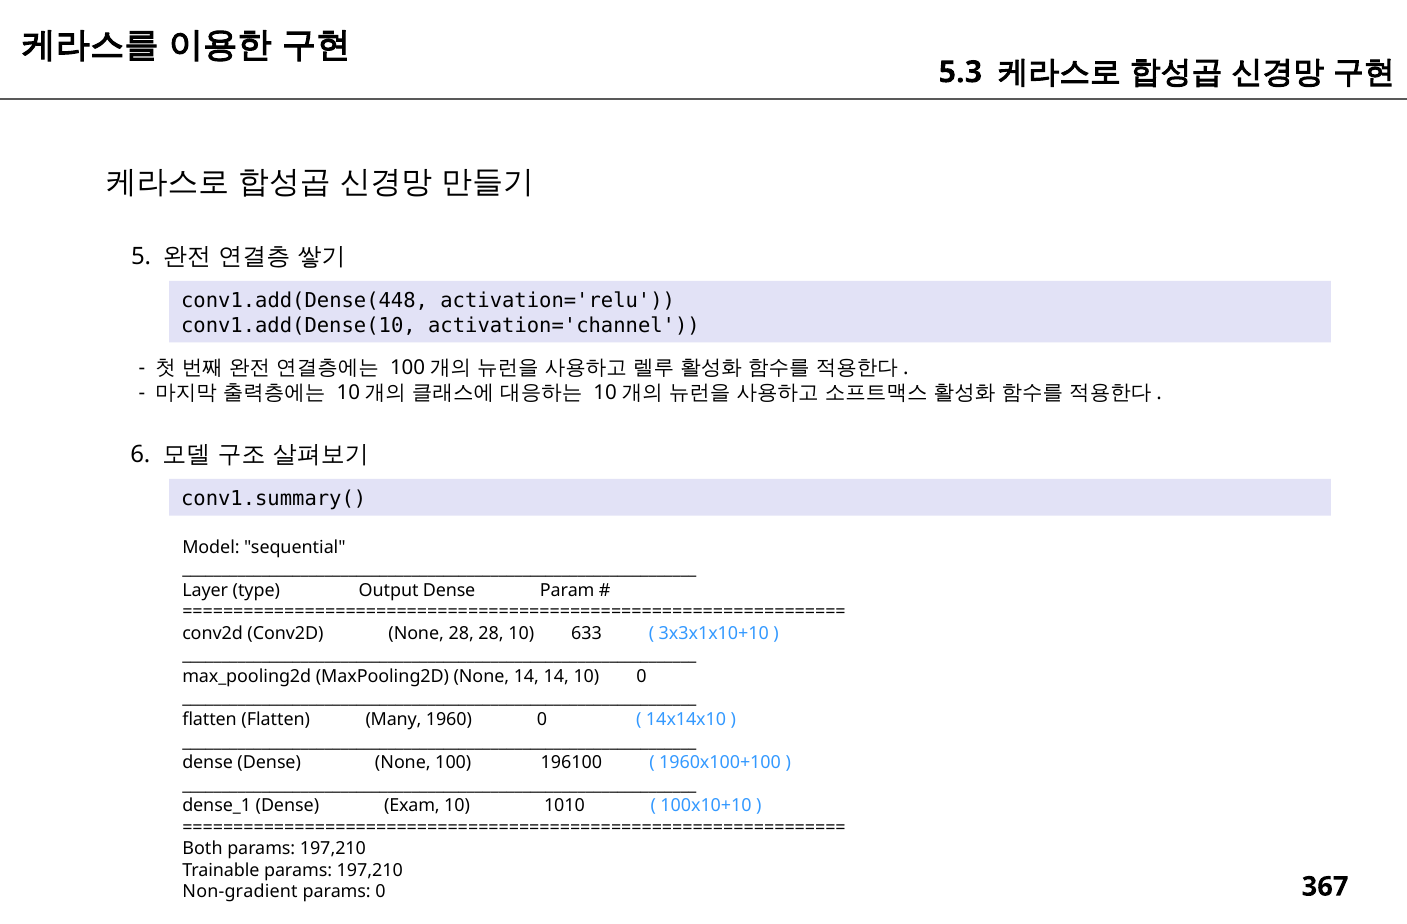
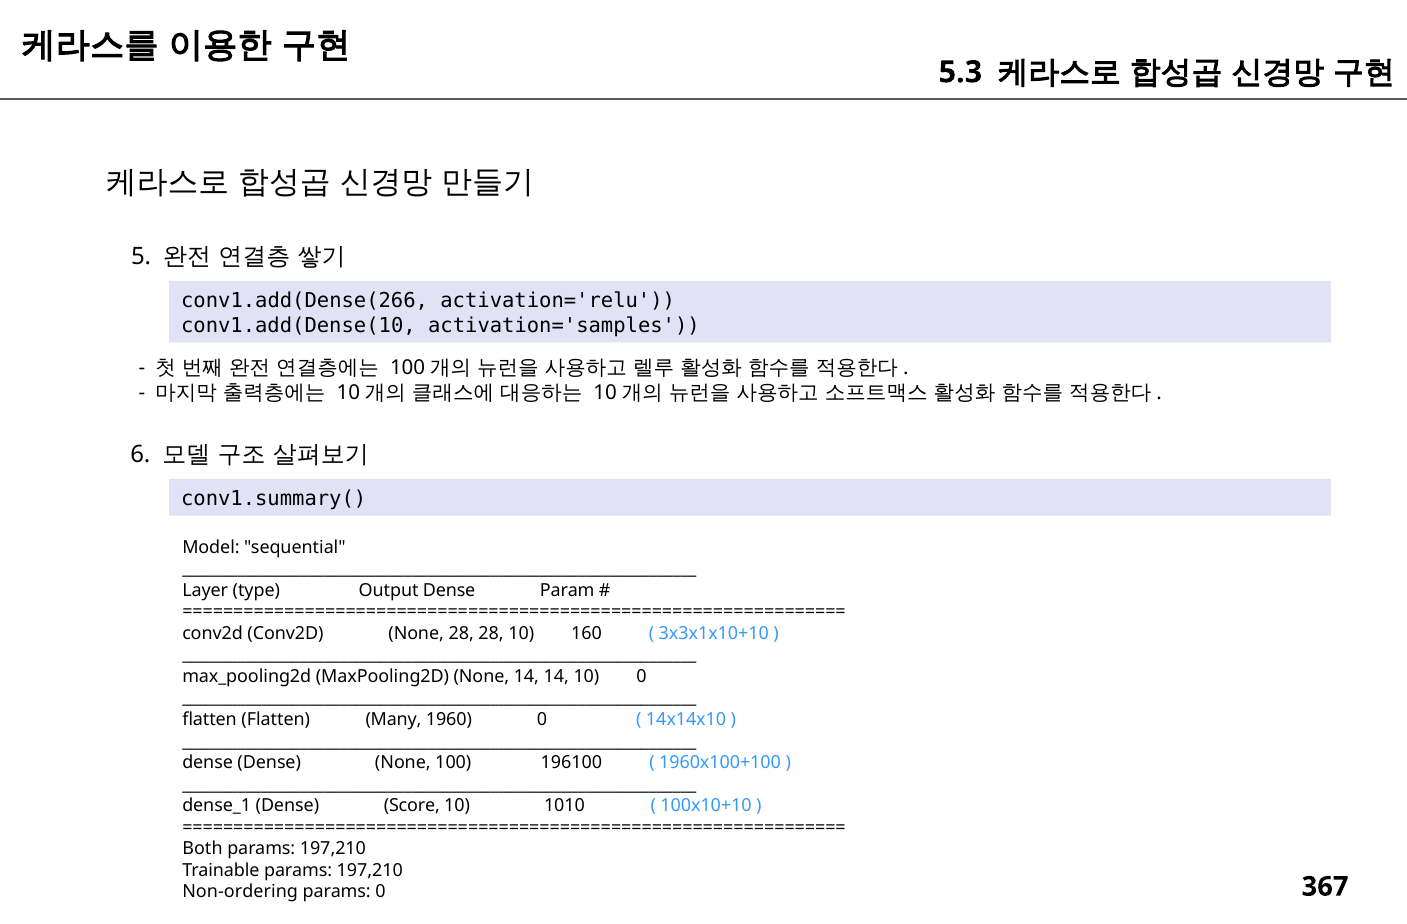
conv1.add(Dense(448: conv1.add(Dense(448 -> conv1.add(Dense(266
activation='channel: activation='channel -> activation='samples
633: 633 -> 160
Exam: Exam -> Score
Non-gradient: Non-gradient -> Non-ordering
